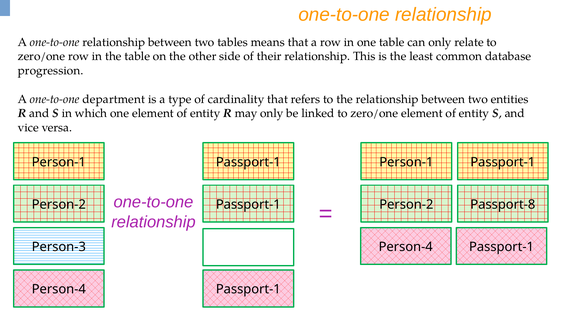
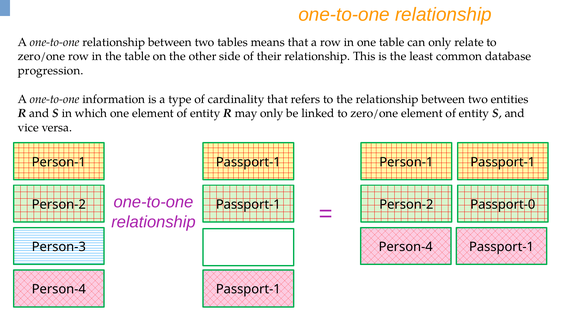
department: department -> information
Passport-8: Passport-8 -> Passport-0
